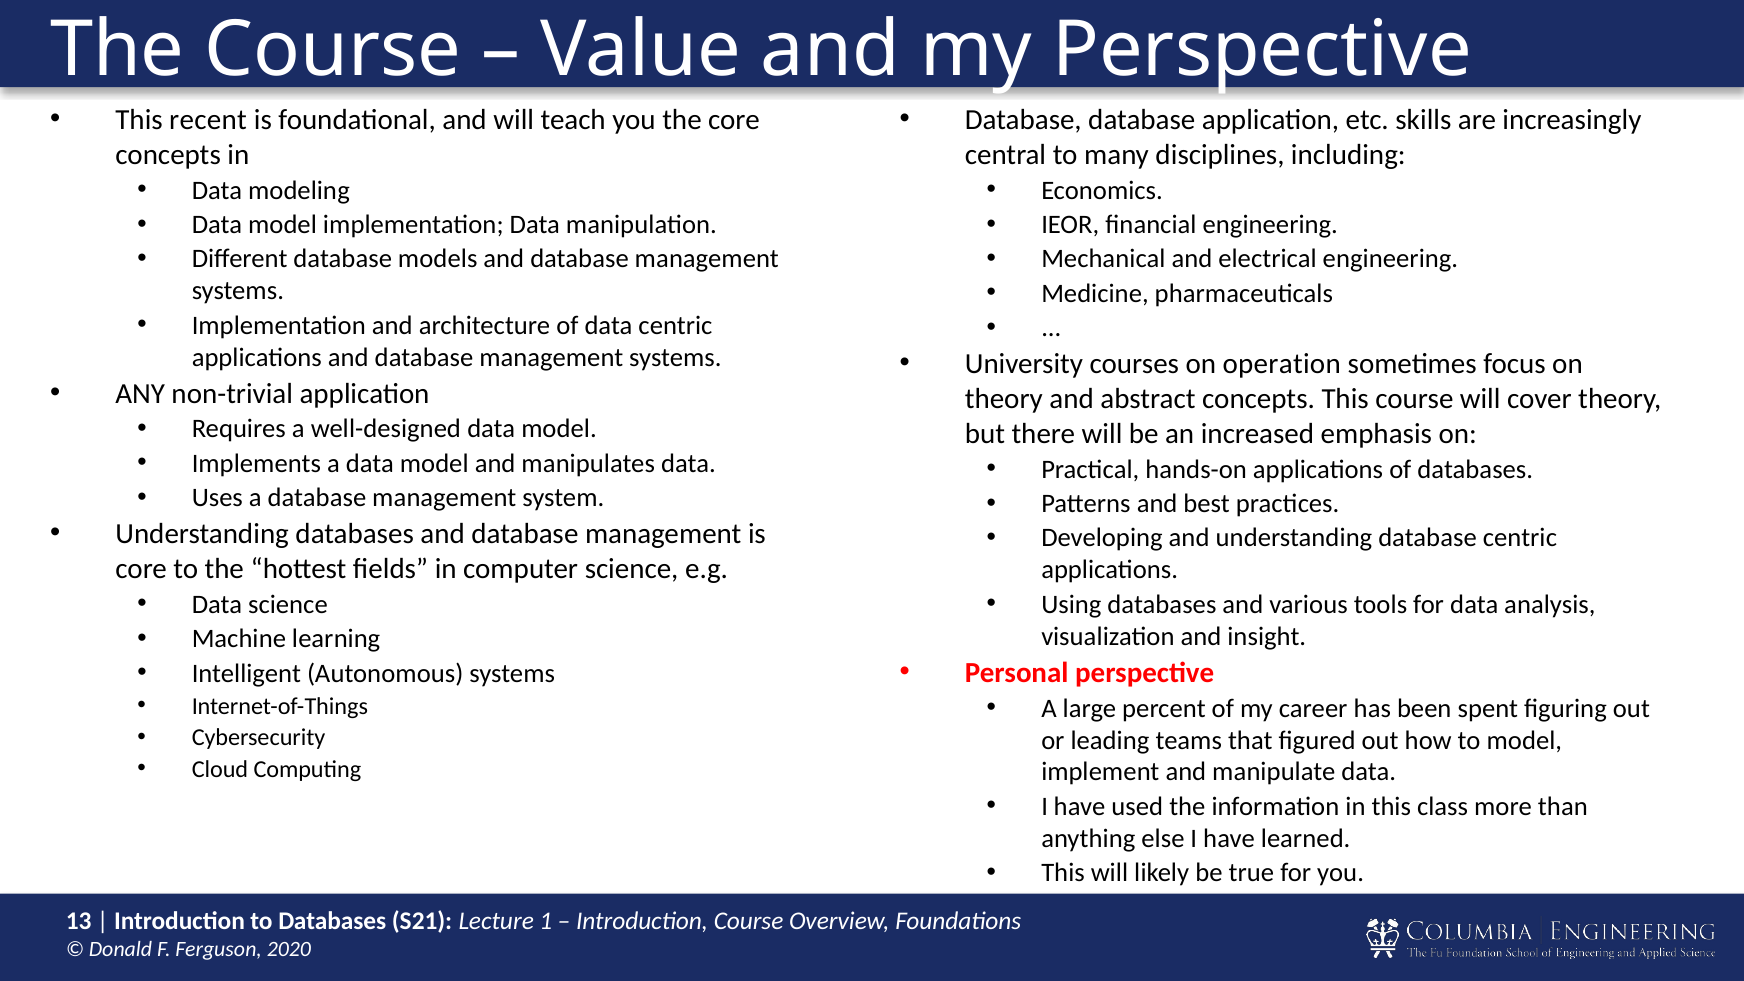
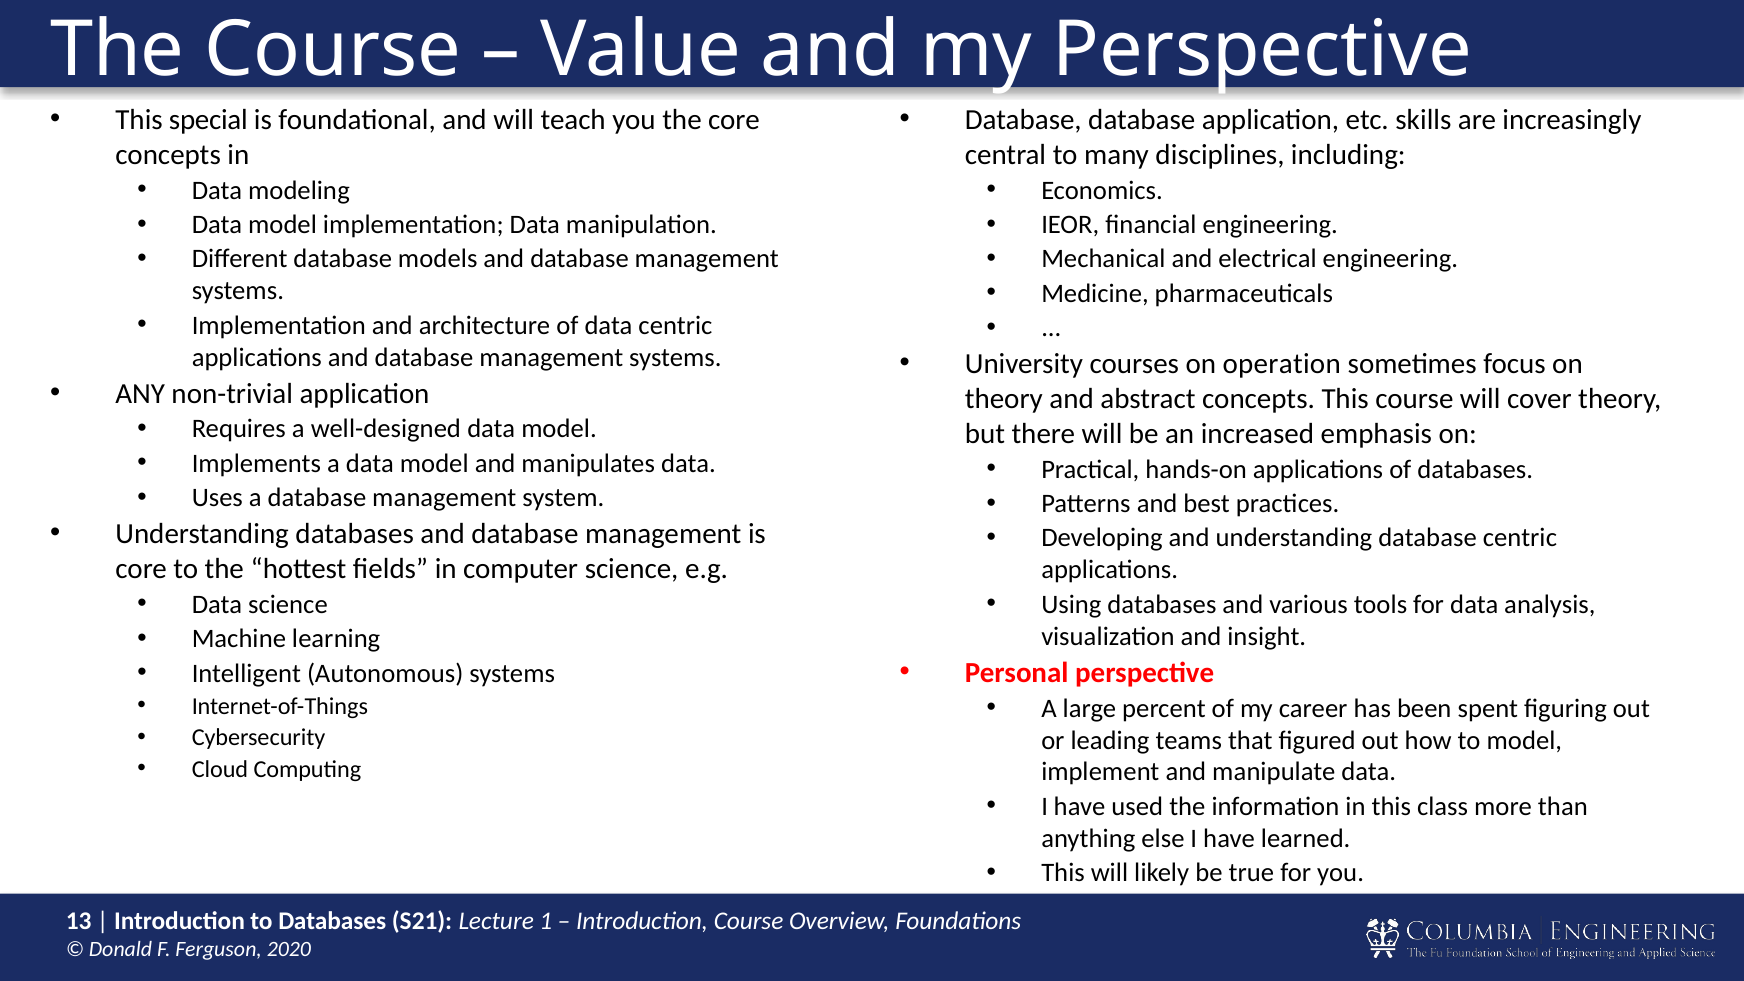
recent: recent -> special
